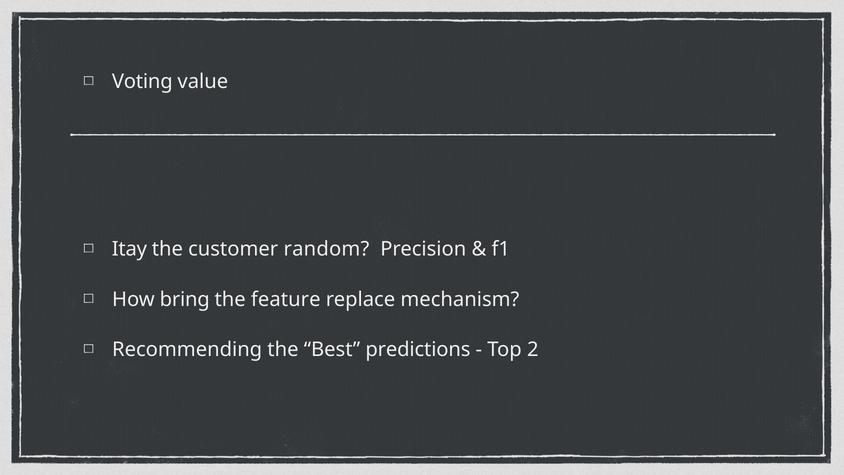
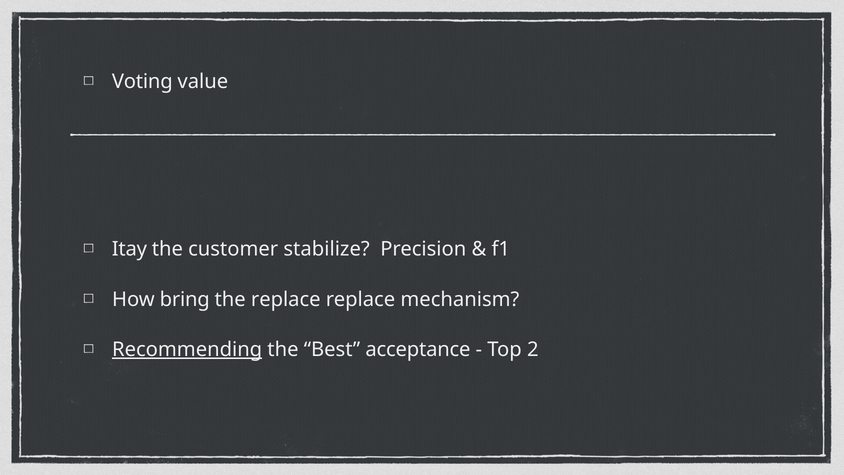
random: random -> stabilize
the feature: feature -> replace
Recommending underline: none -> present
predictions: predictions -> acceptance
